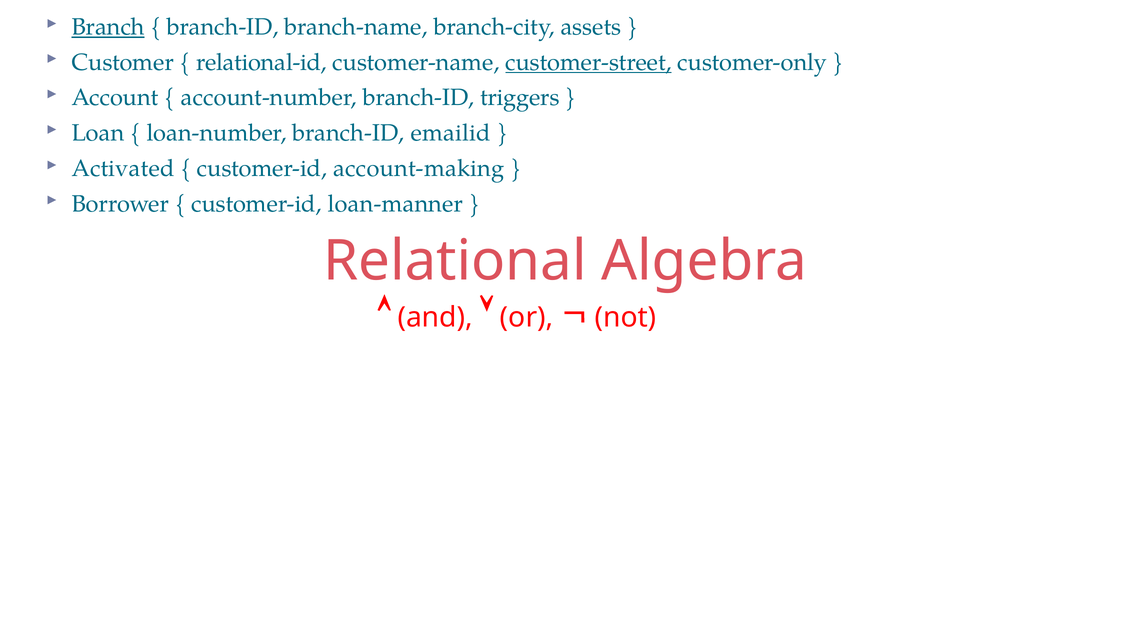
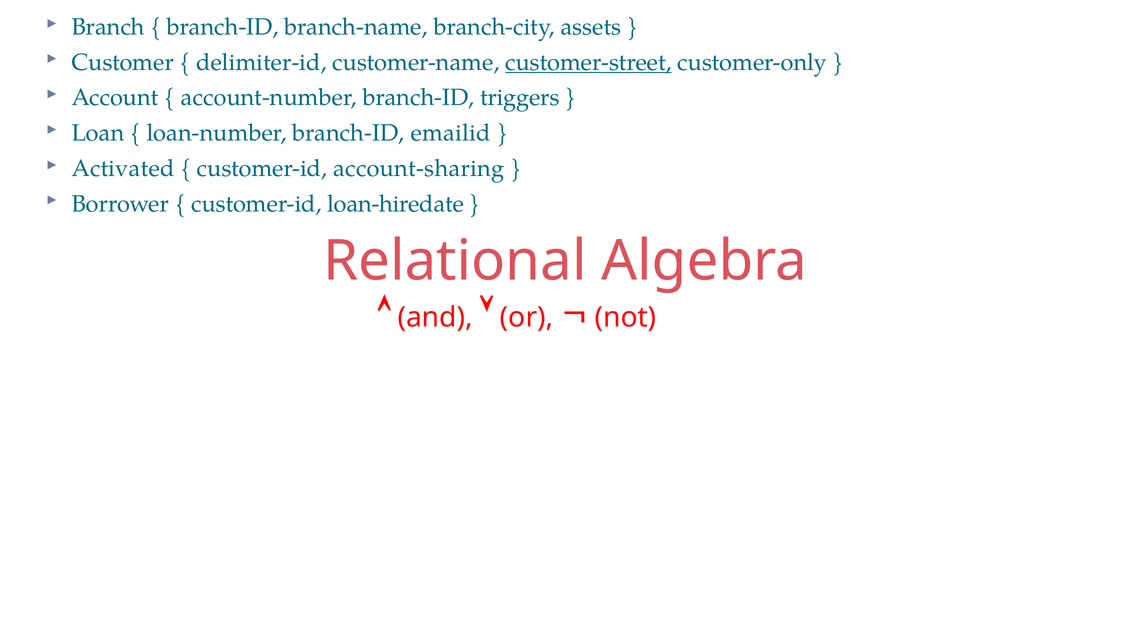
Branch underline: present -> none
relational-id: relational-id -> delimiter-id
account-making: account-making -> account-sharing
loan-manner: loan-manner -> loan-hiredate
